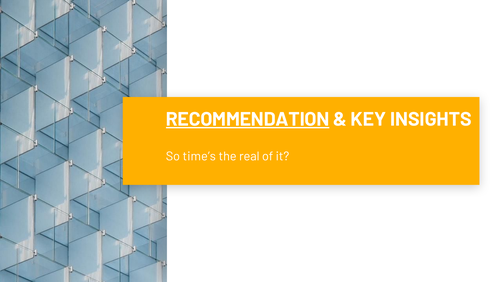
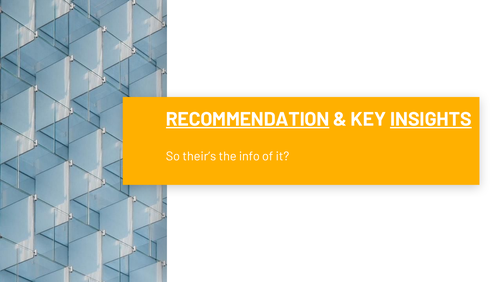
INSIGHTS underline: none -> present
time’s: time’s -> their’s
real: real -> info
